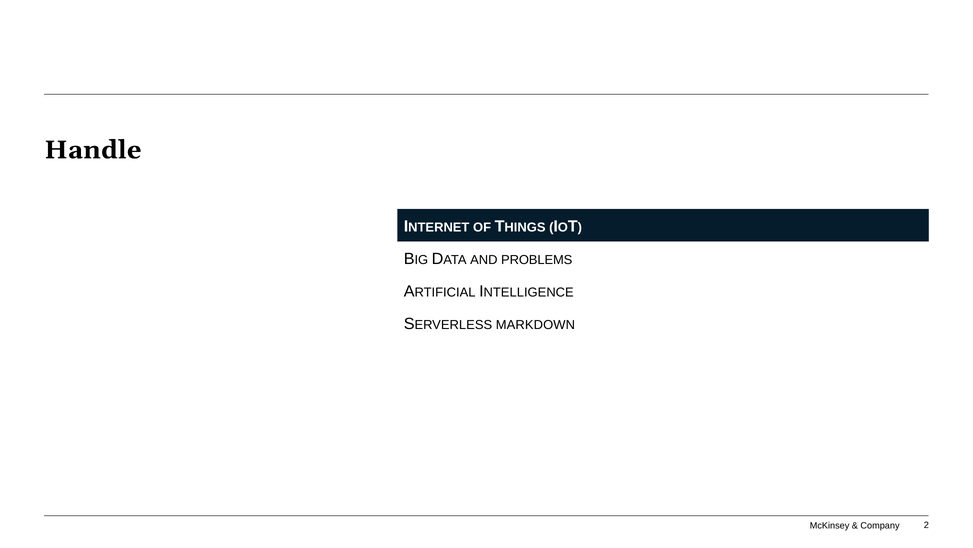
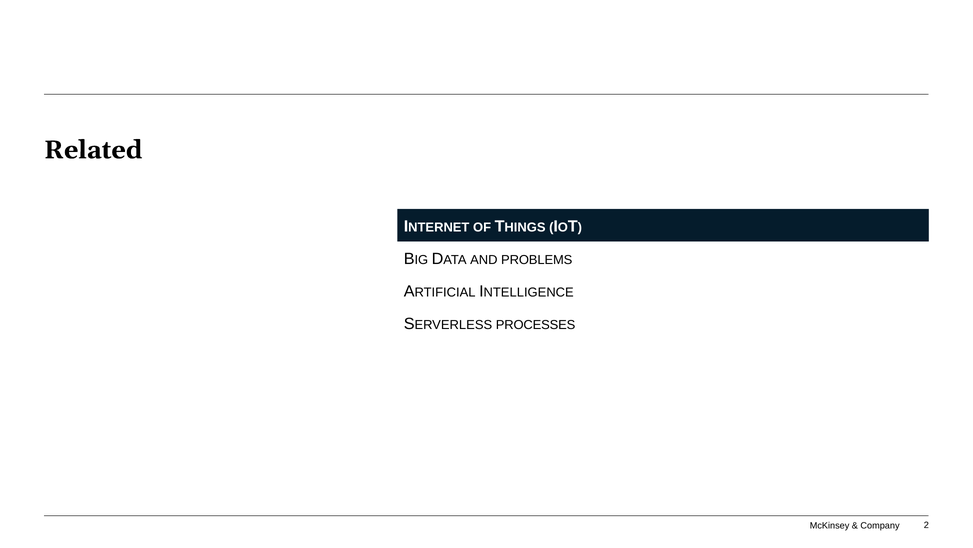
Handle: Handle -> Related
MARKDOWN: MARKDOWN -> PROCESSES
